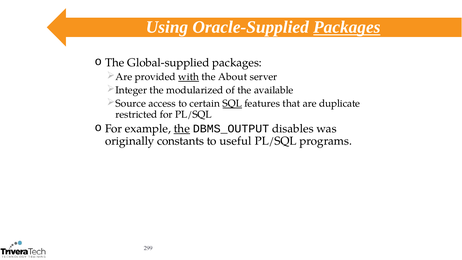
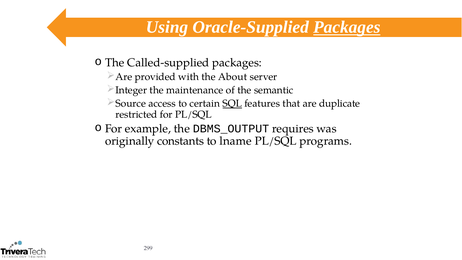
Global-supplied: Global-supplied -> Called-supplied
with underline: present -> none
modularized: modularized -> maintenance
available: available -> semantic
the at (182, 128) underline: present -> none
disables: disables -> requires
useful: useful -> lname
